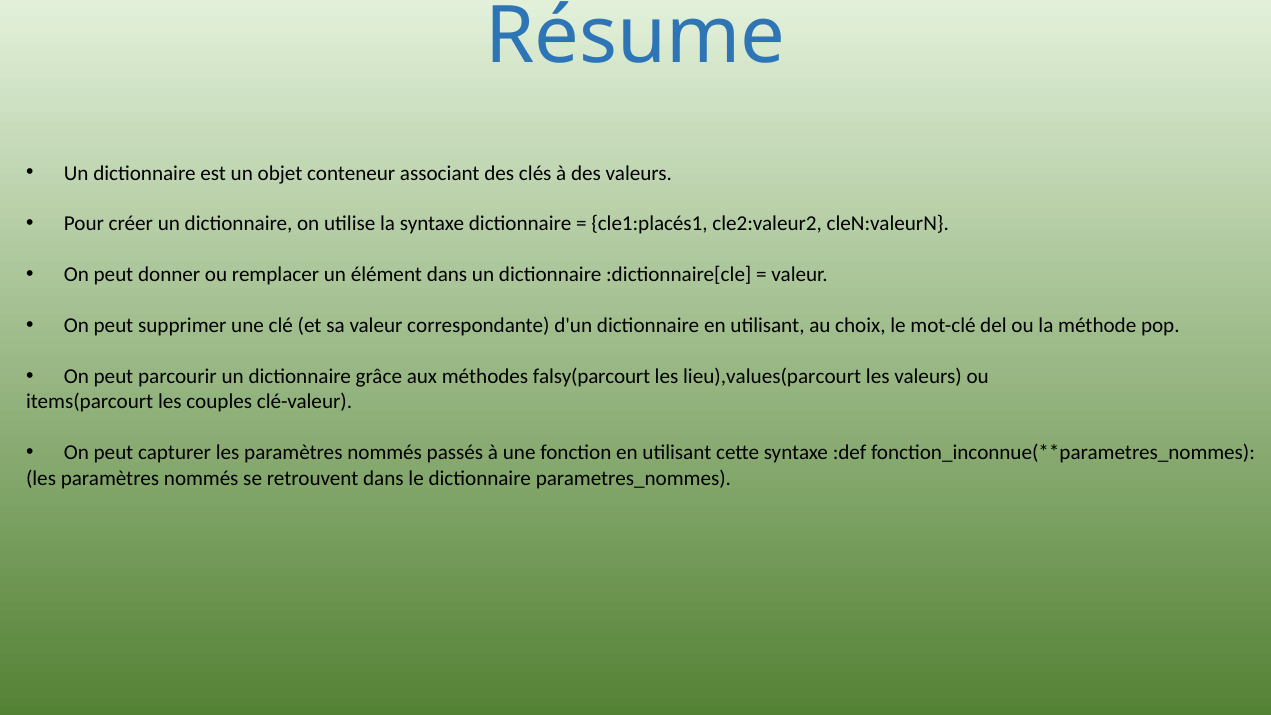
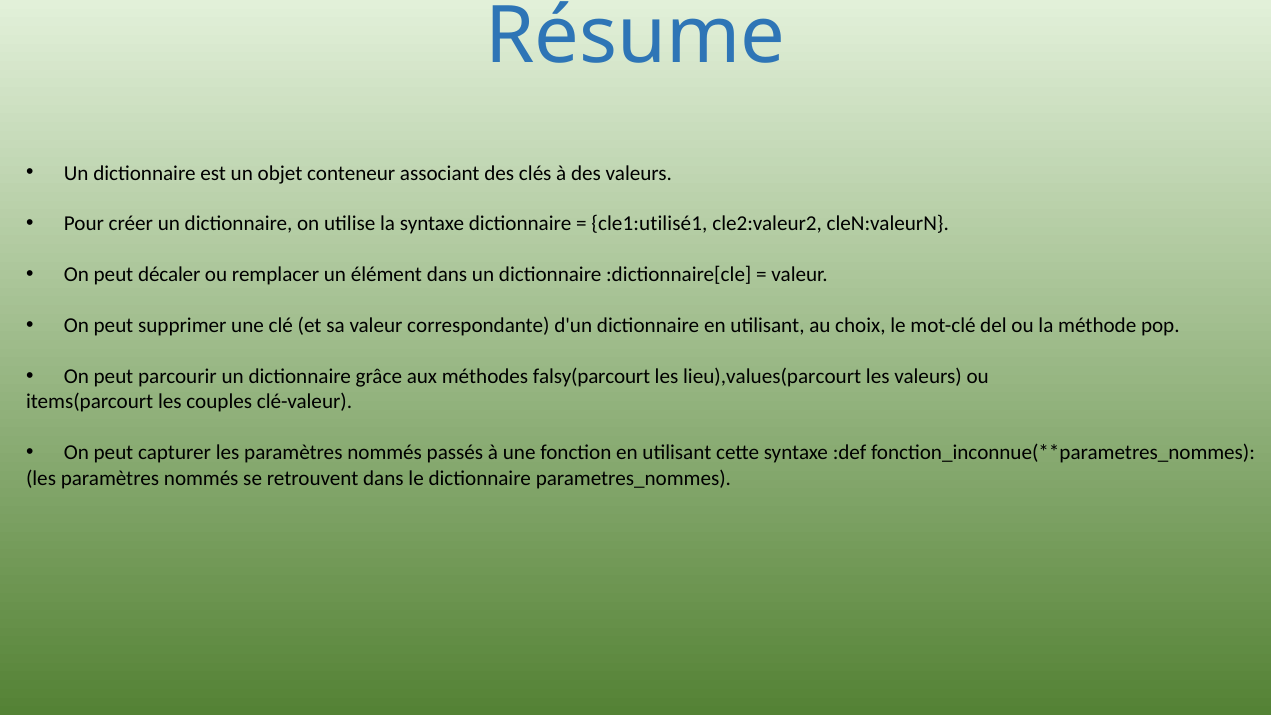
cle1:placés1: cle1:placés1 -> cle1:utilisé1
donner: donner -> décaler
